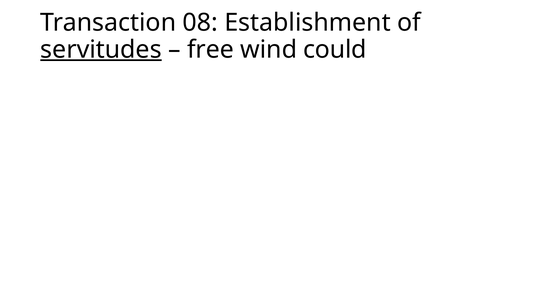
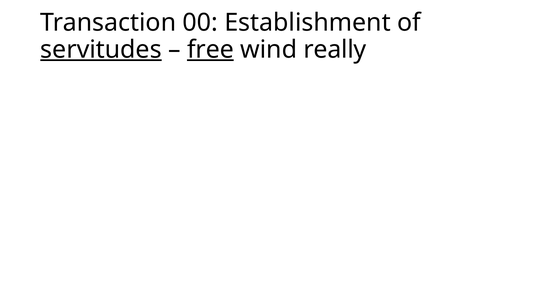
08: 08 -> 00
free underline: none -> present
could: could -> really
